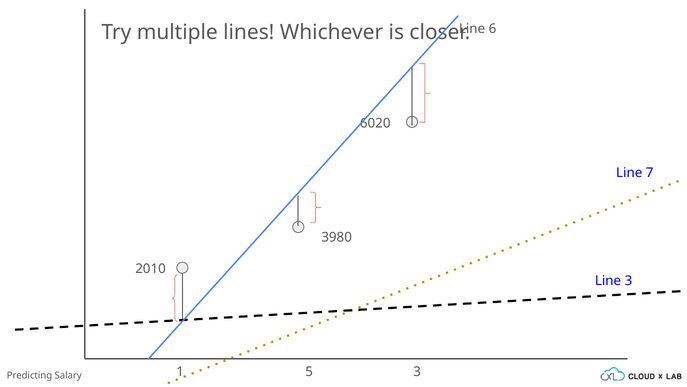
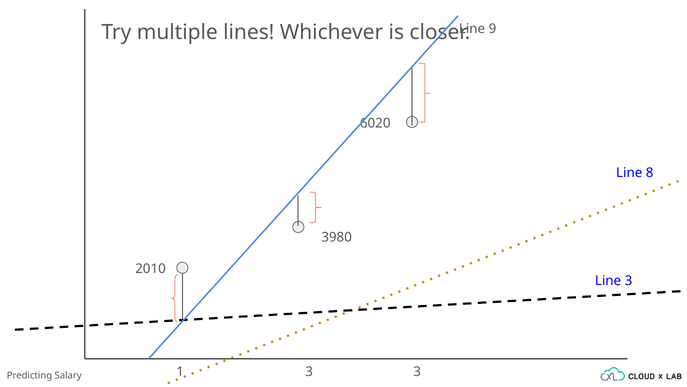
6: 6 -> 9
7: 7 -> 8
1 5: 5 -> 3
